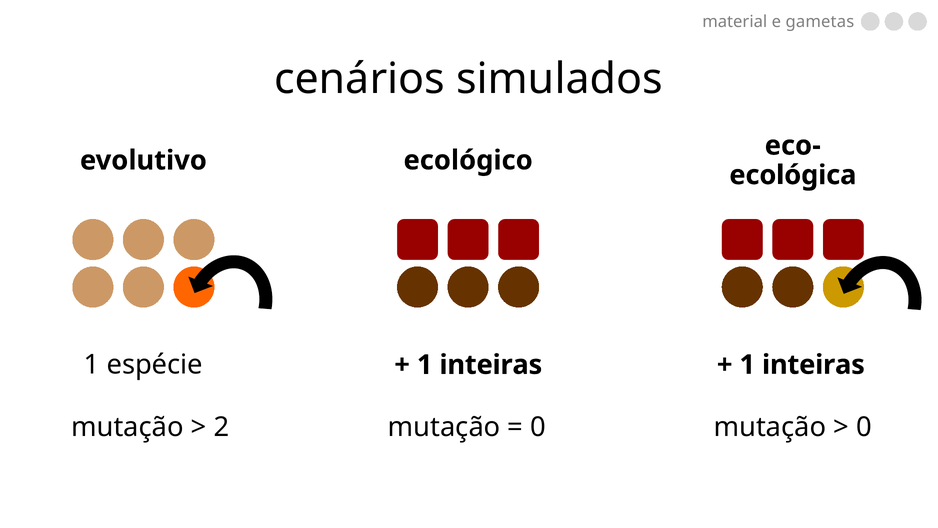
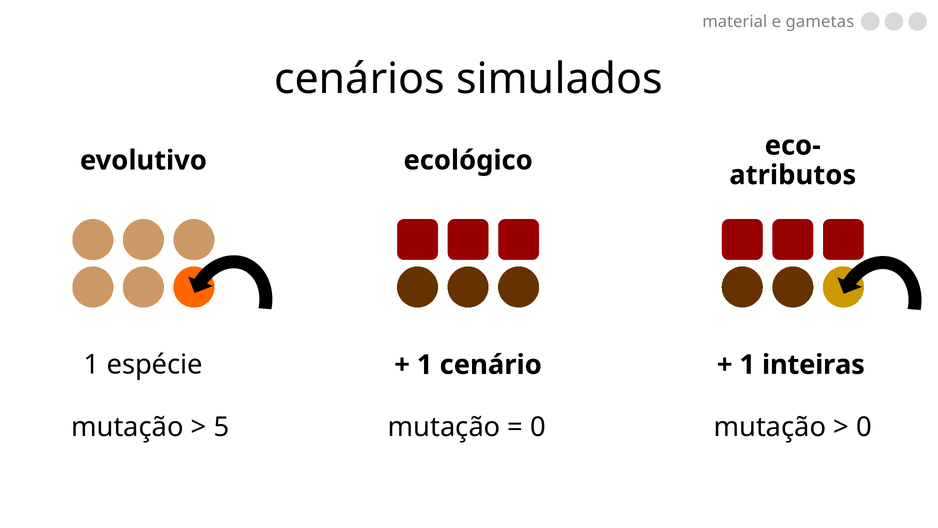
ecológica: ecológica -> atributos
inteiras at (491, 365): inteiras -> cenário
2: 2 -> 5
